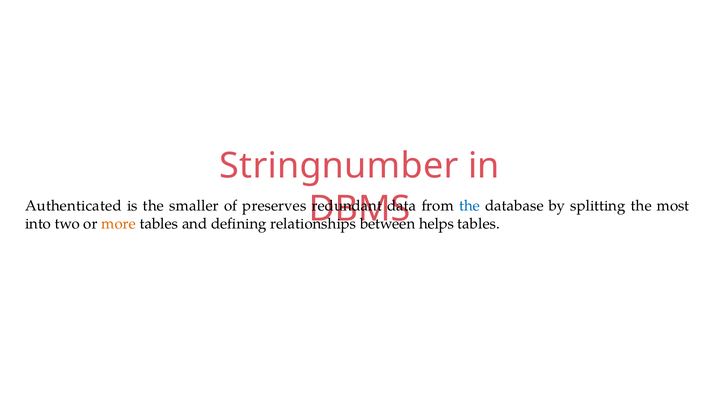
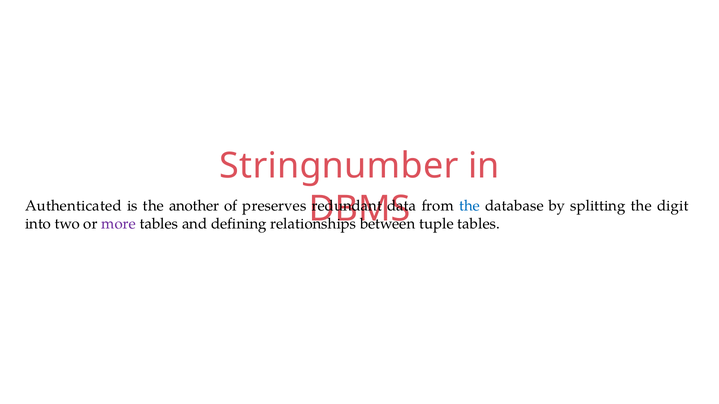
smaller: smaller -> another
most: most -> digit
more colour: orange -> purple
helps: helps -> tuple
